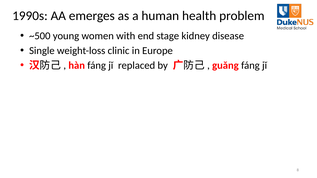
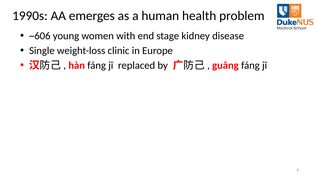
~500: ~500 -> ~606
